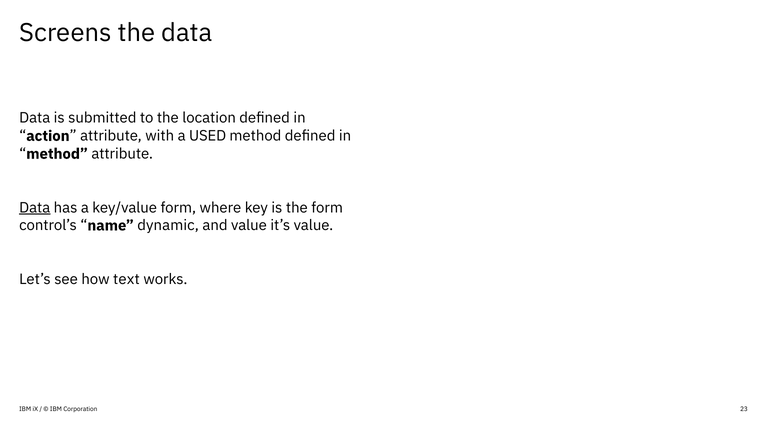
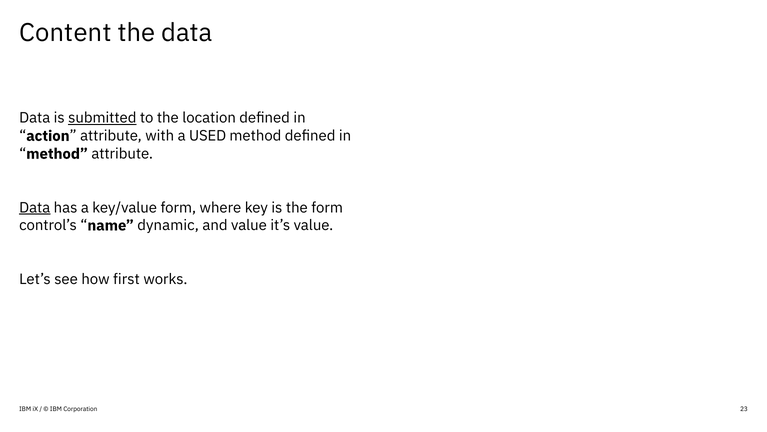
Screens: Screens -> Content
submitted underline: none -> present
text: text -> first
